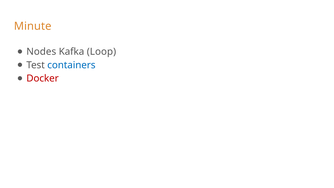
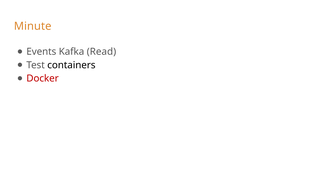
Nodes: Nodes -> Events
Loop: Loop -> Read
containers colour: blue -> black
